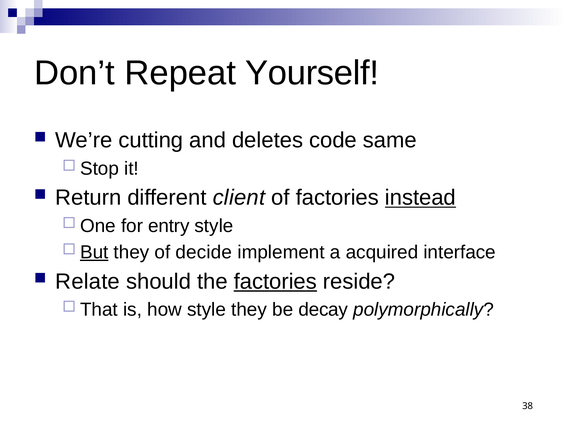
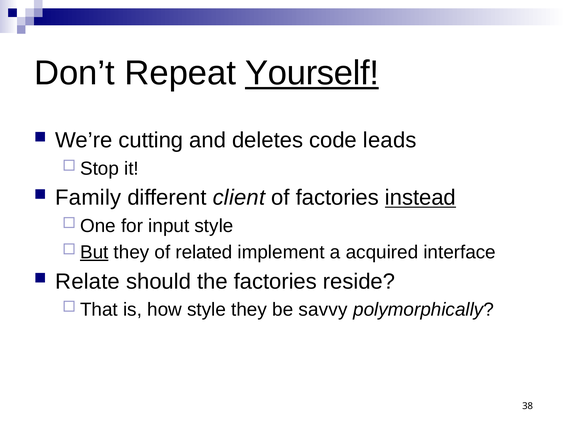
Yourself underline: none -> present
same: same -> leads
Return: Return -> Family
entry: entry -> input
decide: decide -> related
factories at (275, 282) underline: present -> none
decay: decay -> savvy
